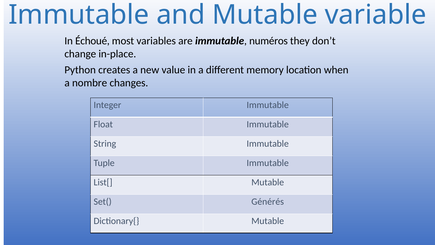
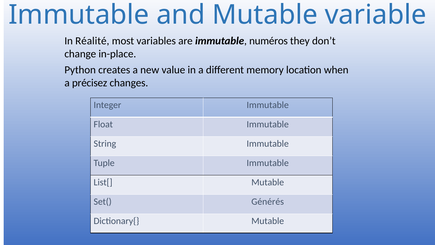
Échoué: Échoué -> Réalité
nombre: nombre -> précisez
